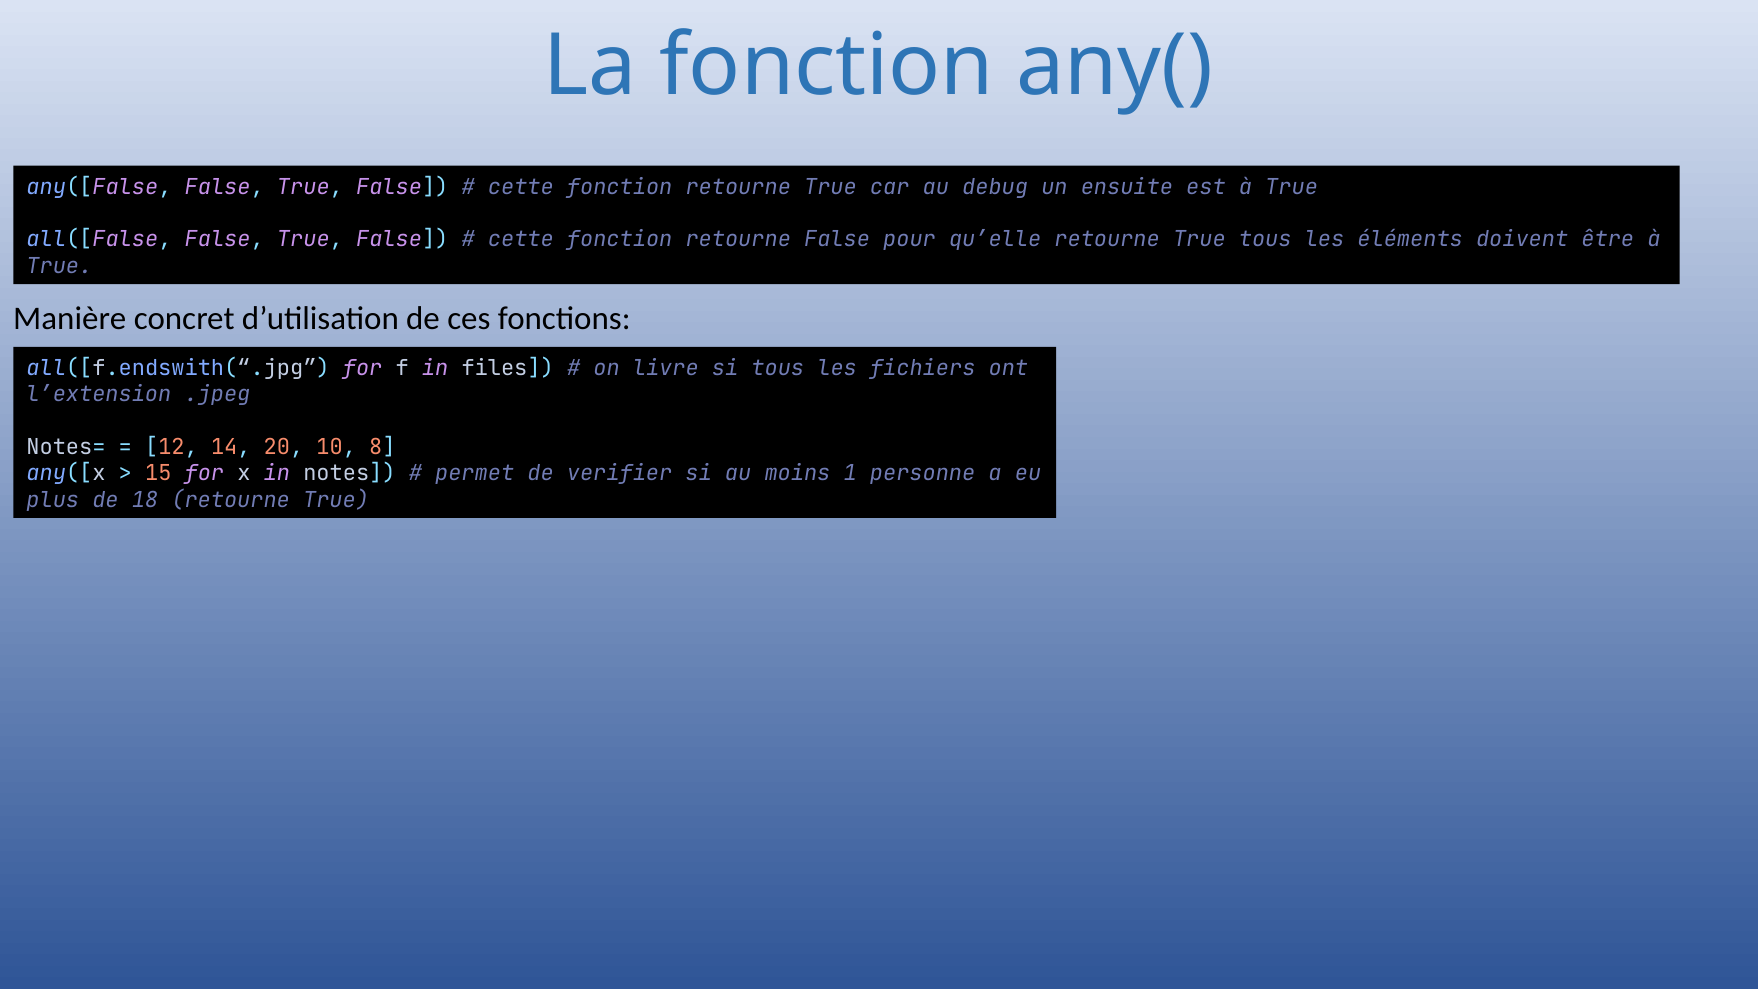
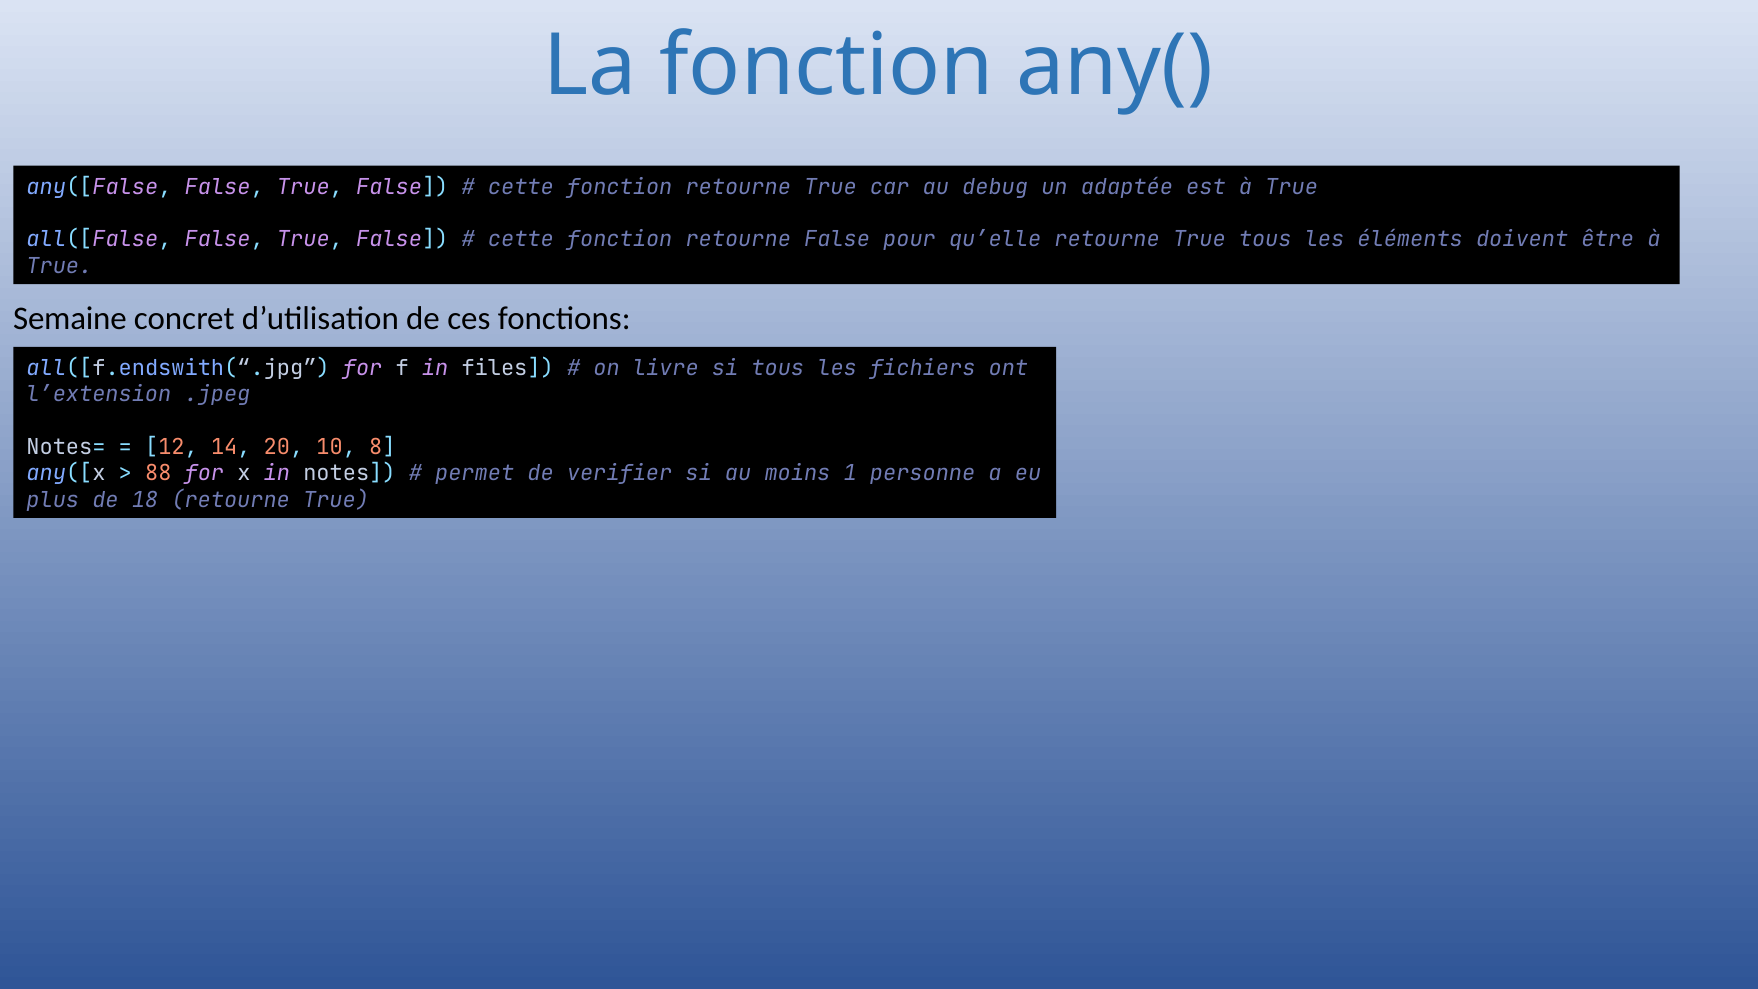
ensuite: ensuite -> adaptée
Manière: Manière -> Semaine
15: 15 -> 88
